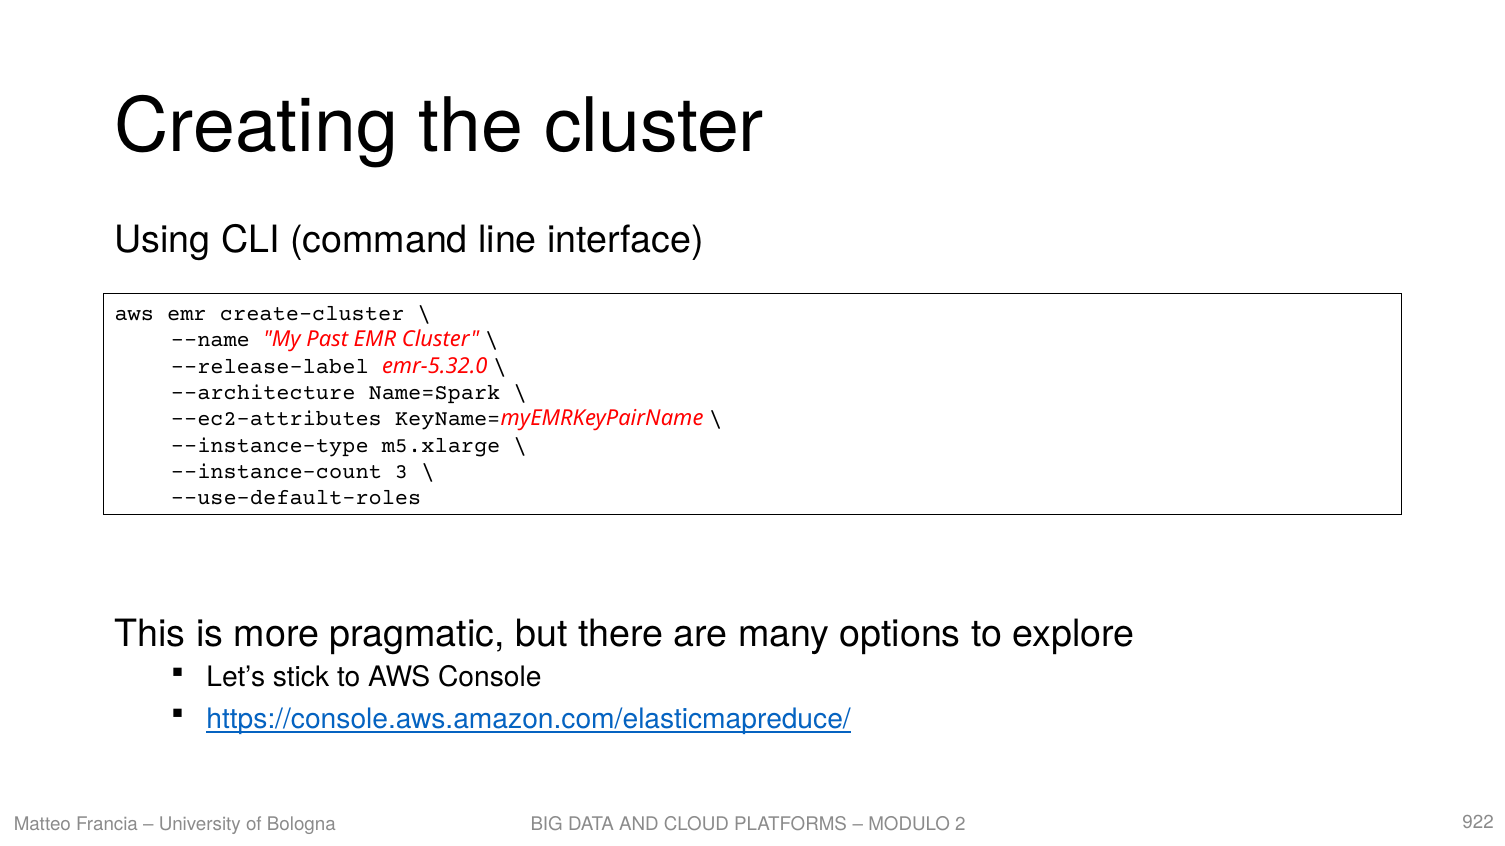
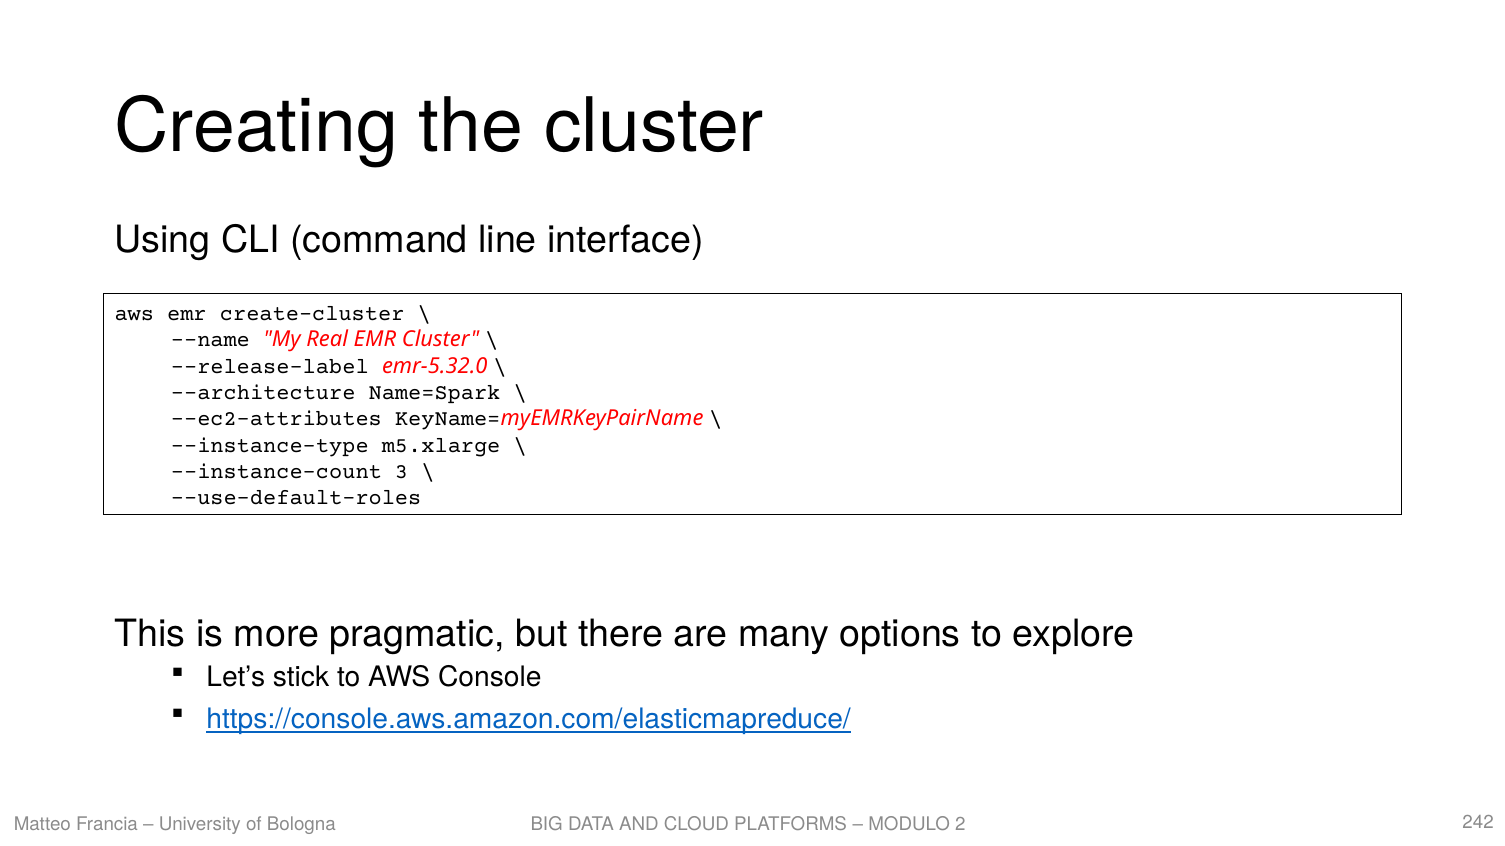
Past: Past -> Real
922: 922 -> 242
